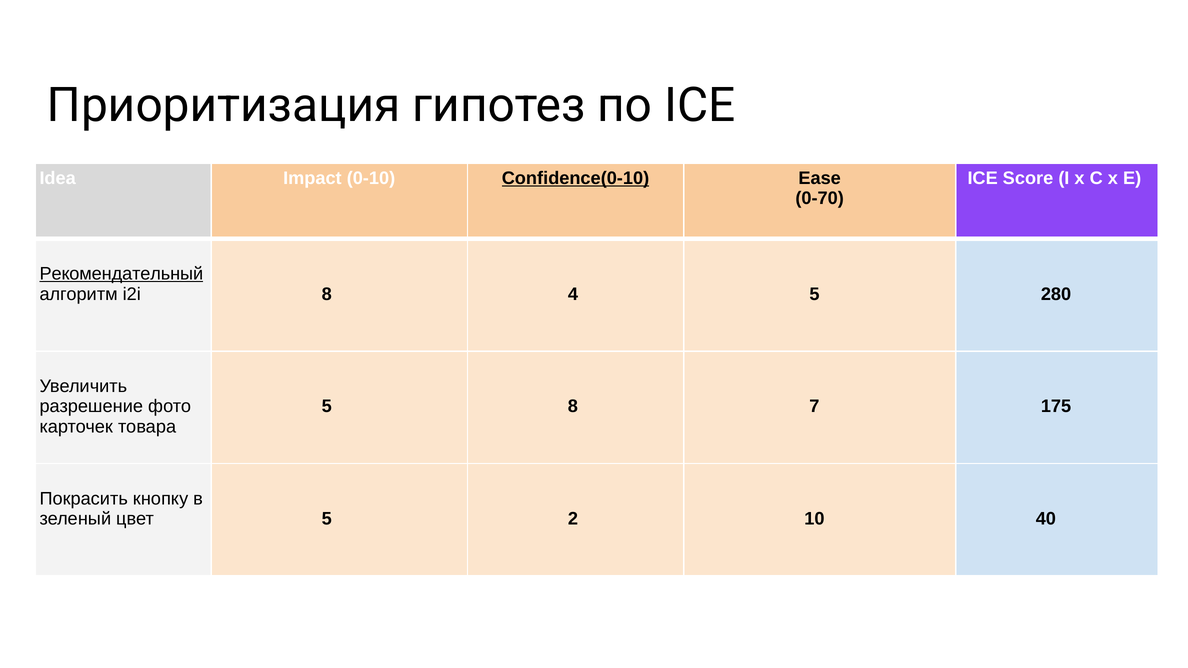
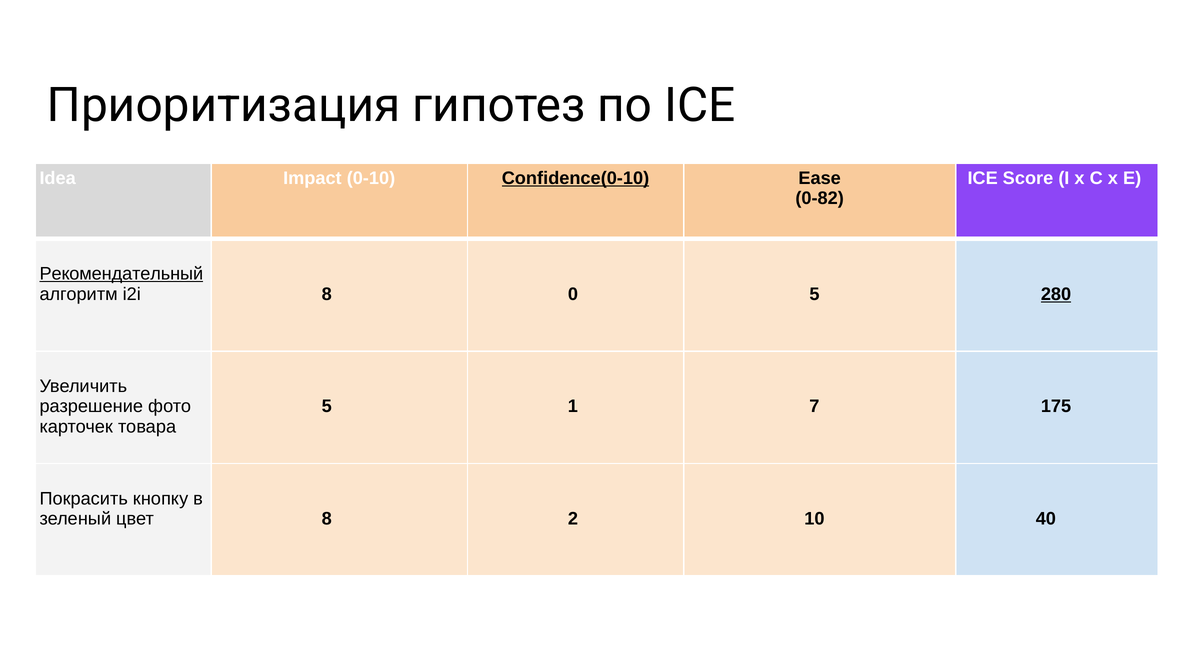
0-70: 0-70 -> 0-82
4: 4 -> 0
280 underline: none -> present
5 8: 8 -> 1
цвет 5: 5 -> 8
